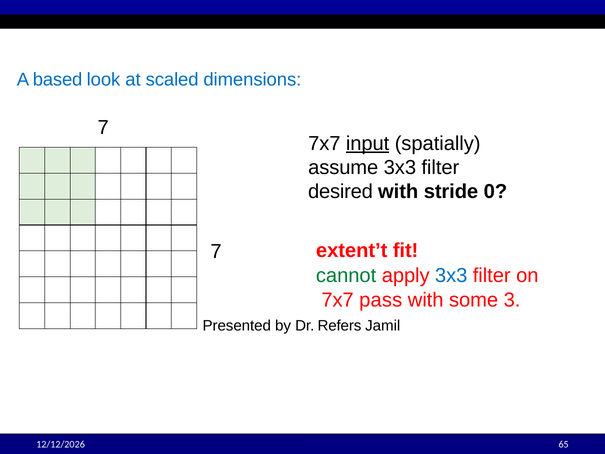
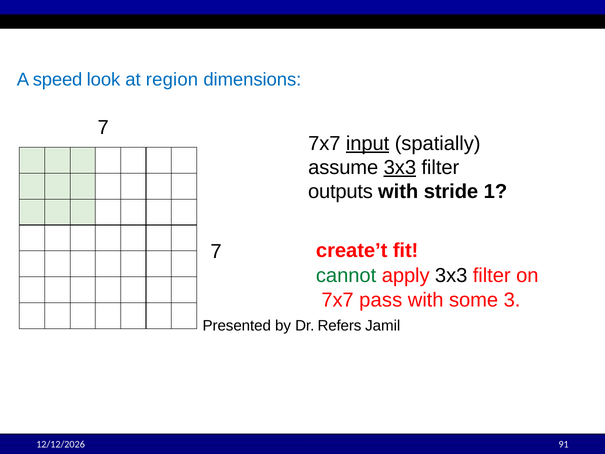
based: based -> speed
scaled: scaled -> region
3x3 at (400, 167) underline: none -> present
desired: desired -> outputs
0: 0 -> 1
extent’t: extent’t -> create’t
3x3 at (451, 275) colour: blue -> black
65: 65 -> 91
